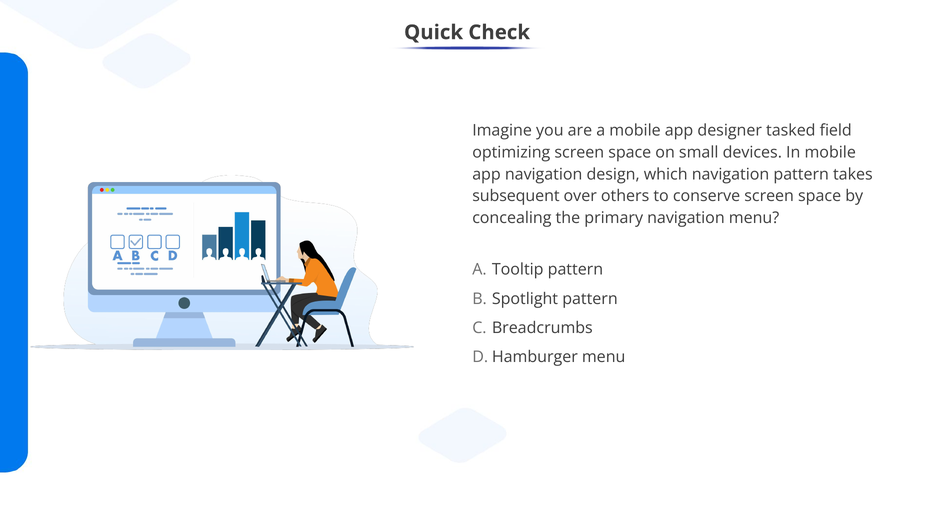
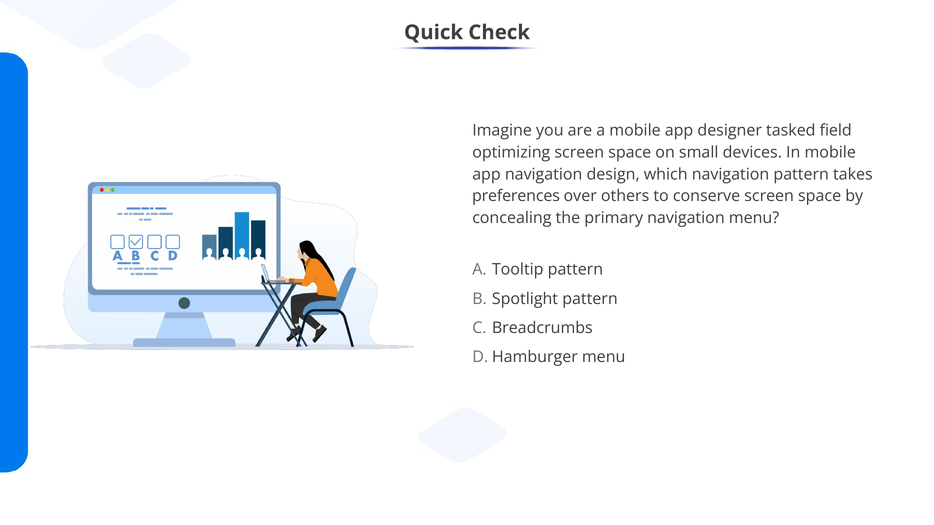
subsequent: subsequent -> preferences
